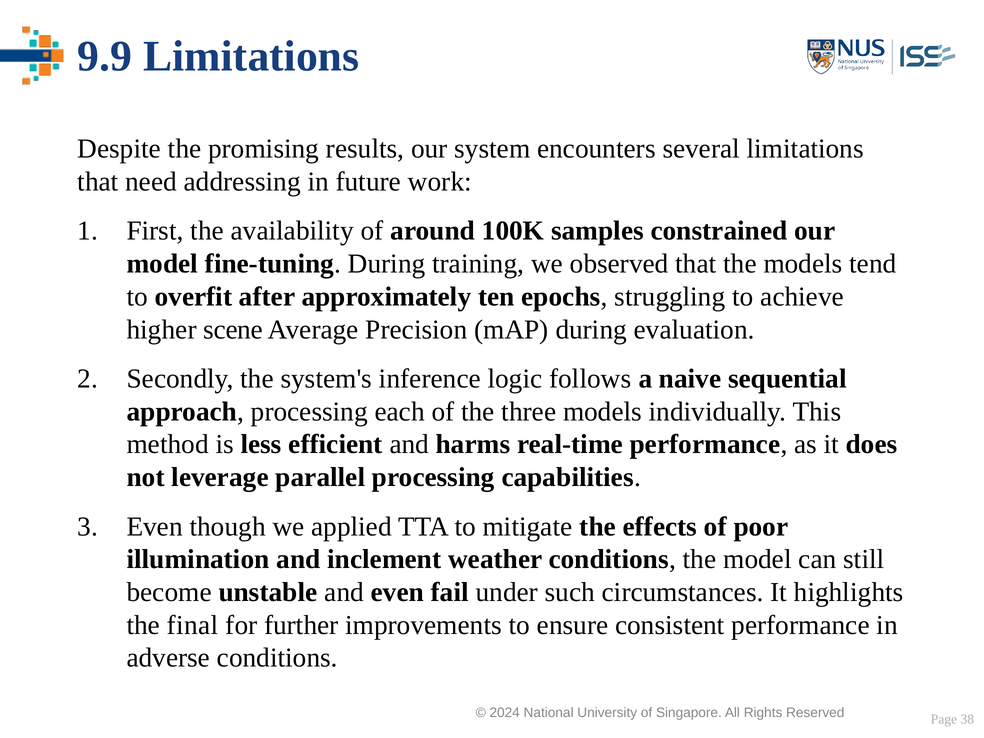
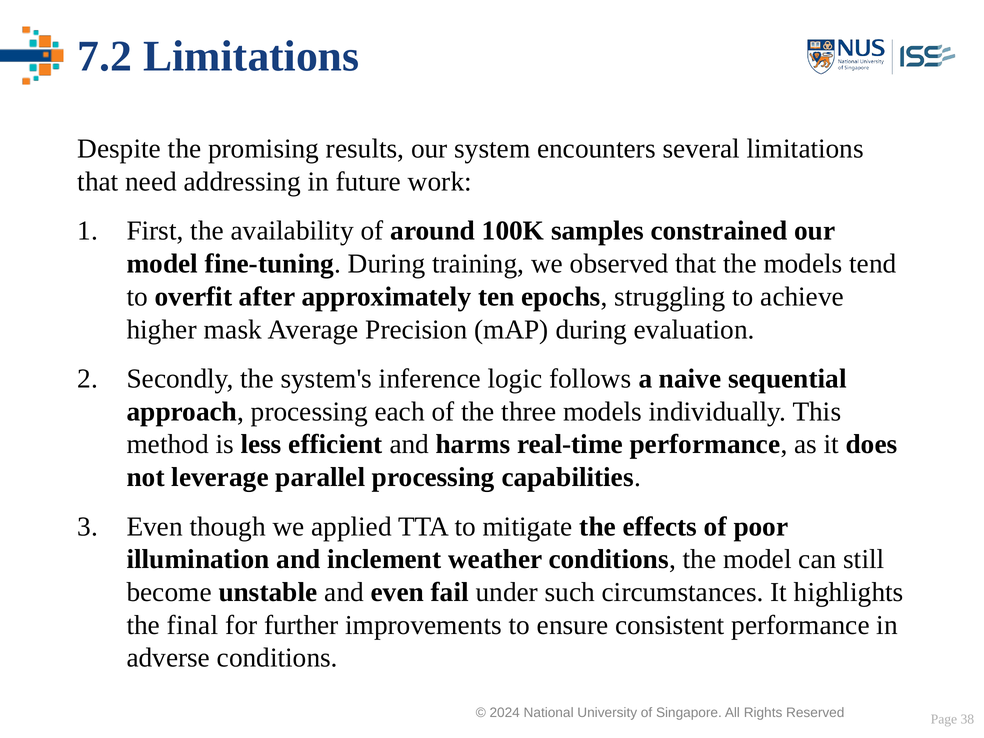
9.9: 9.9 -> 7.2
scene: scene -> mask
